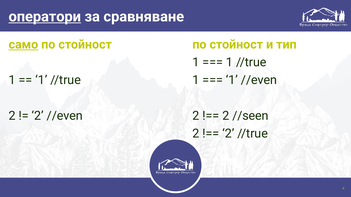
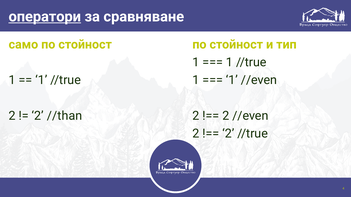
само underline: present -> none
2 //even: //even -> //than
2 //seen: //seen -> //even
